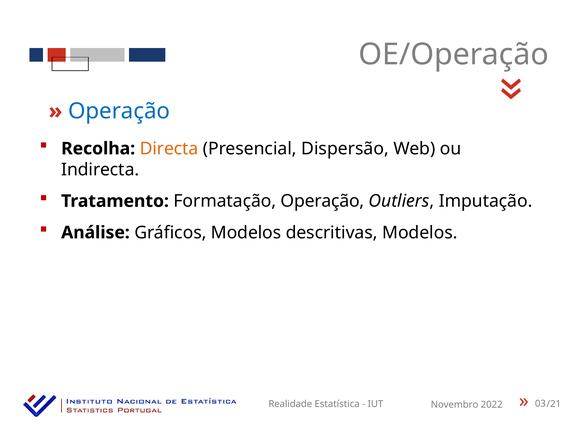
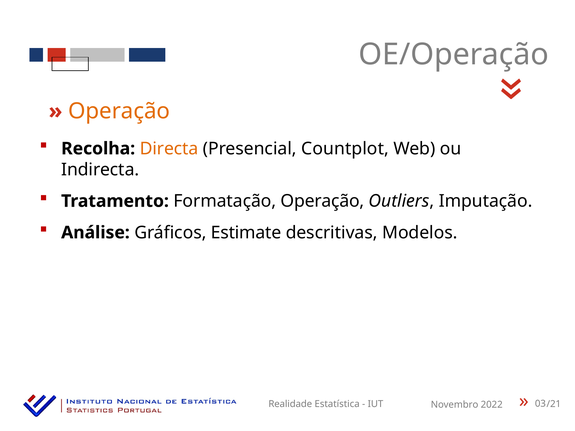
Operação at (119, 111) colour: blue -> orange
Dispersão: Dispersão -> Countplot
Gráficos Modelos: Modelos -> Estimate
